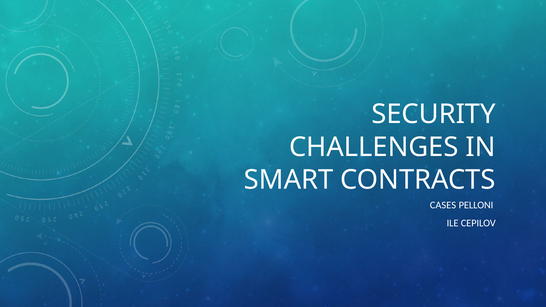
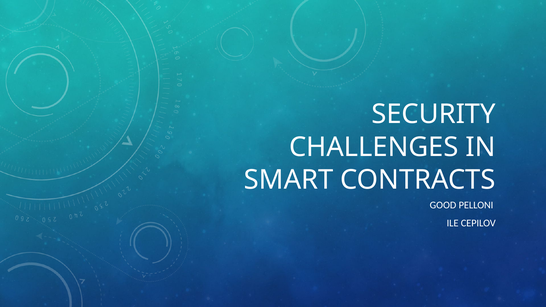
CASES: CASES -> GOOD
